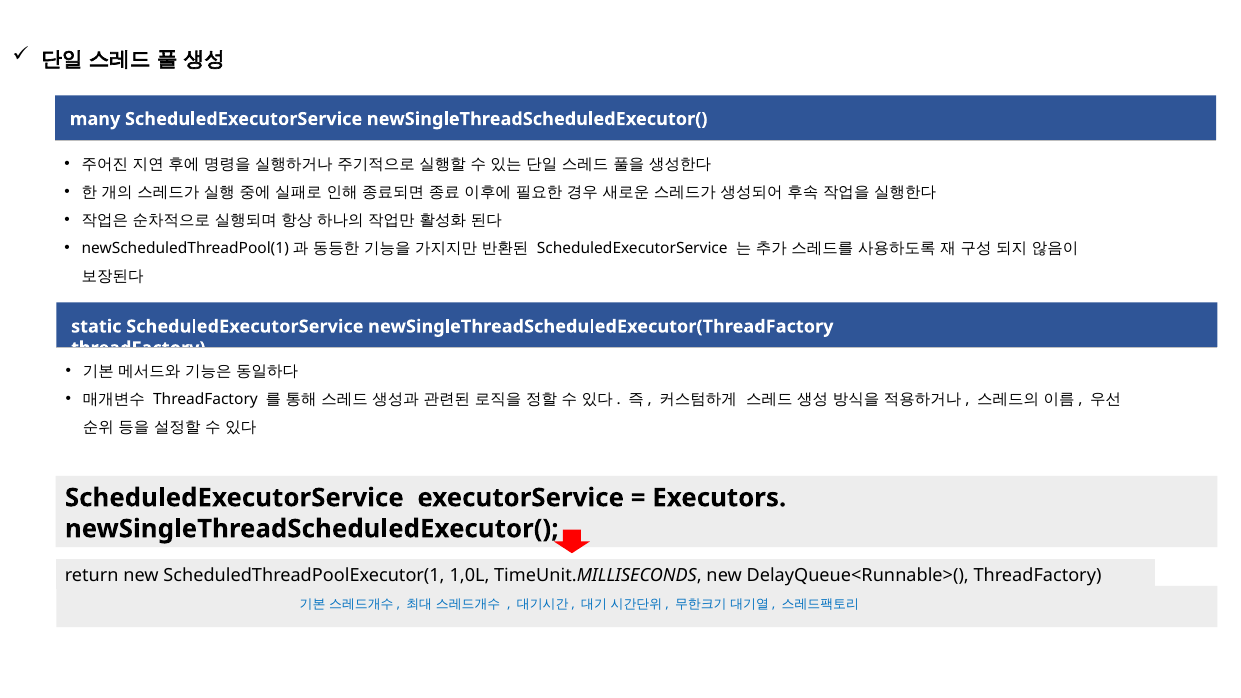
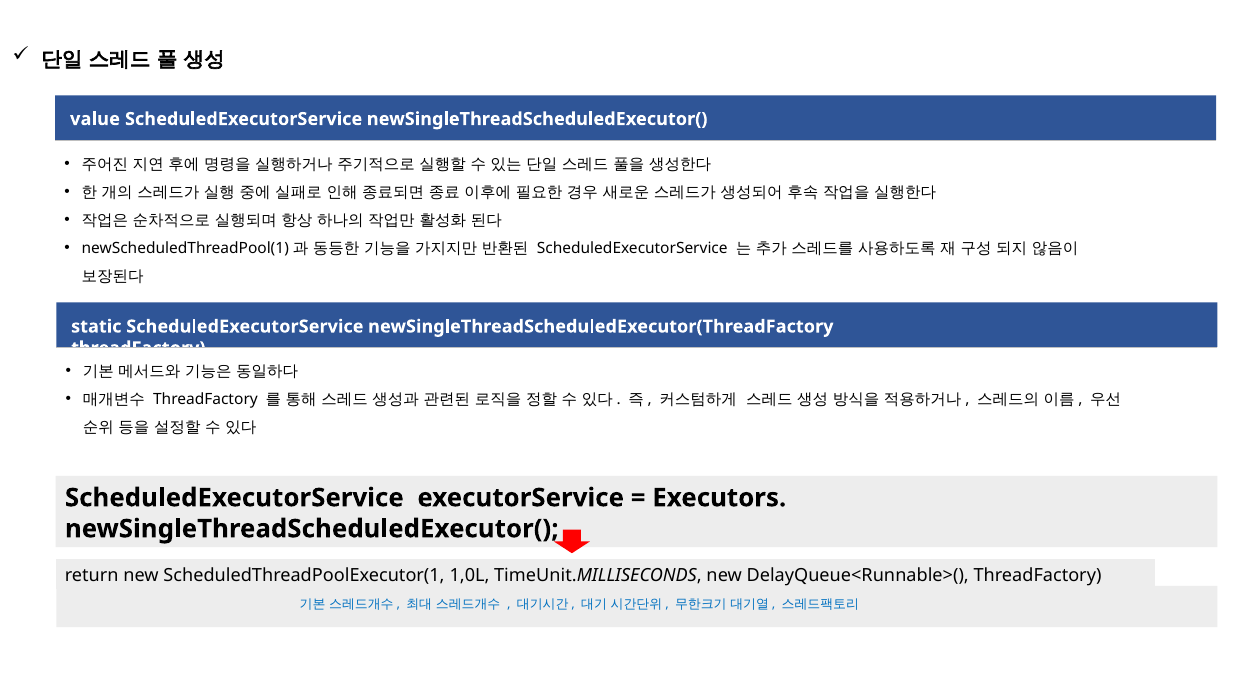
many: many -> value
